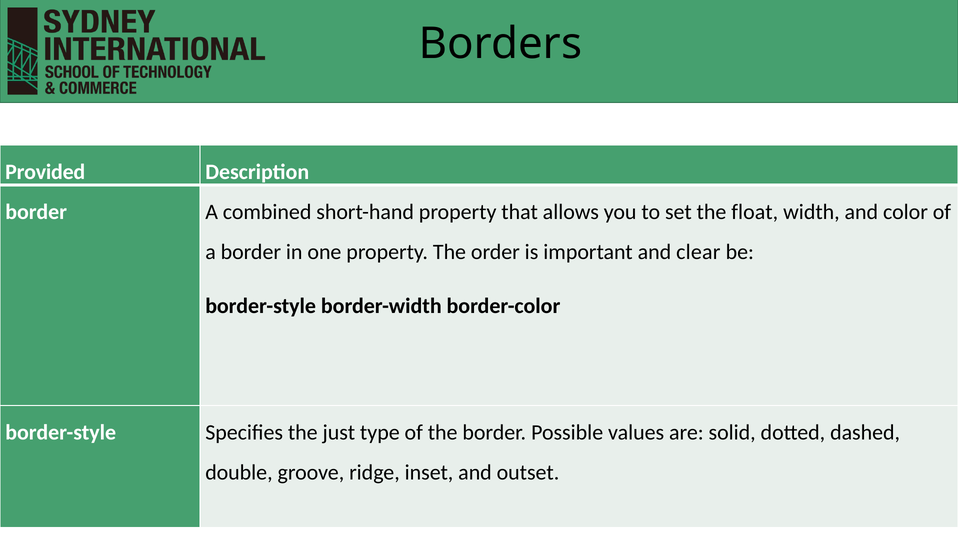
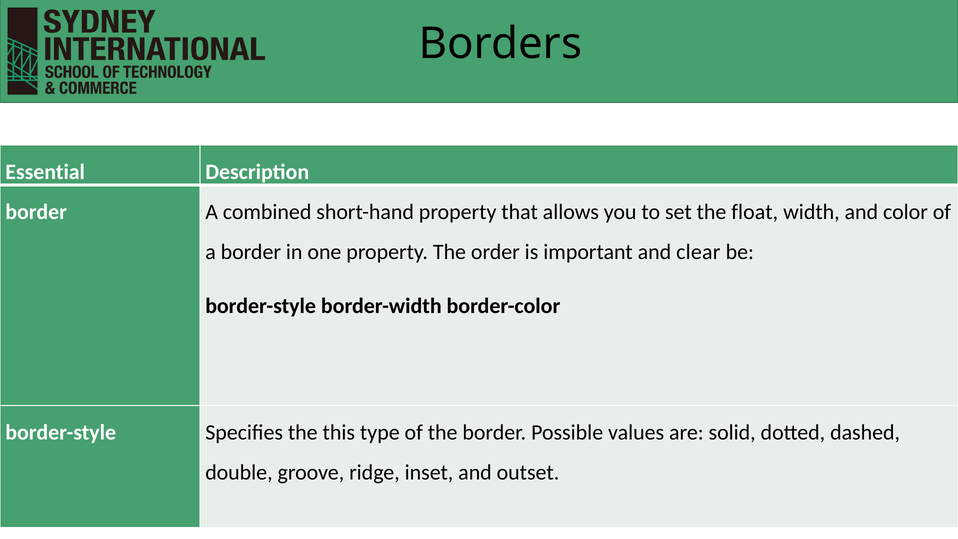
Provided: Provided -> Essential
just: just -> this
